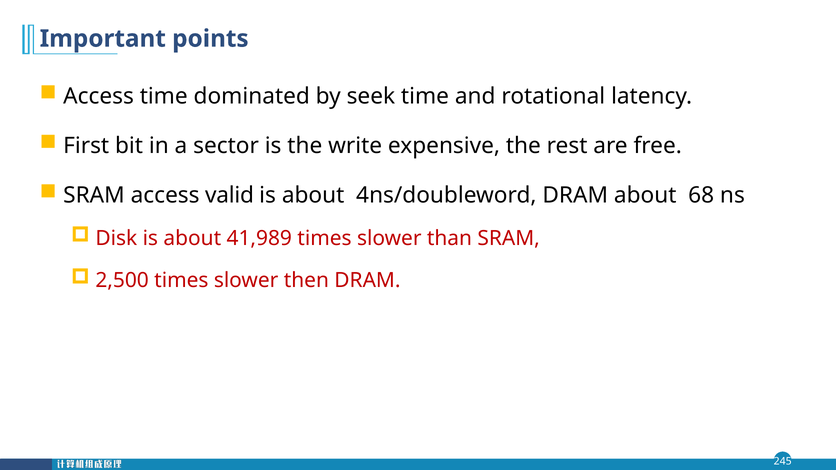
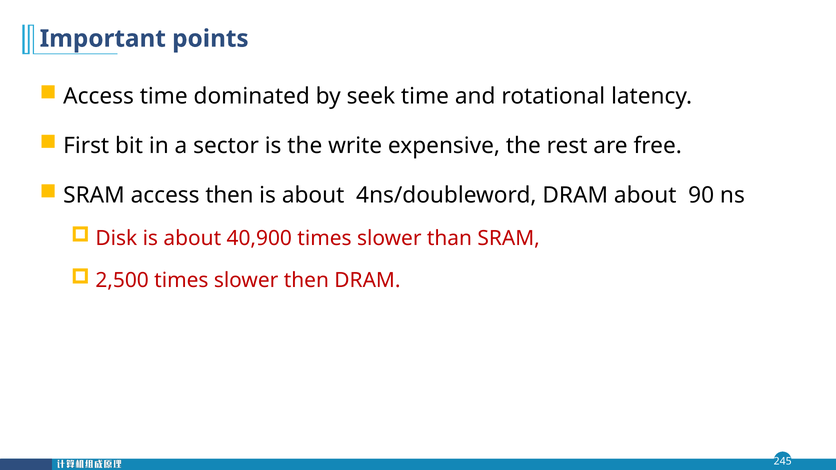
access valid: valid -> then
68: 68 -> 90
41,989: 41,989 -> 40,900
